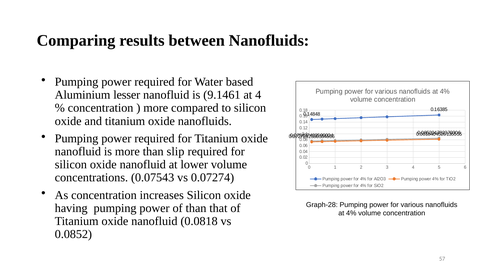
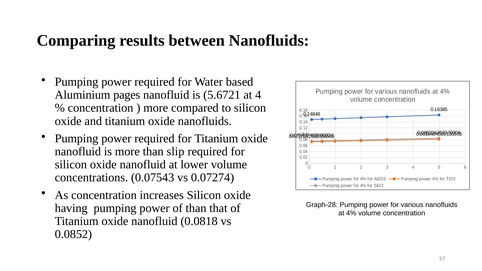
lesser: lesser -> pages
9.1461: 9.1461 -> 5.6721
